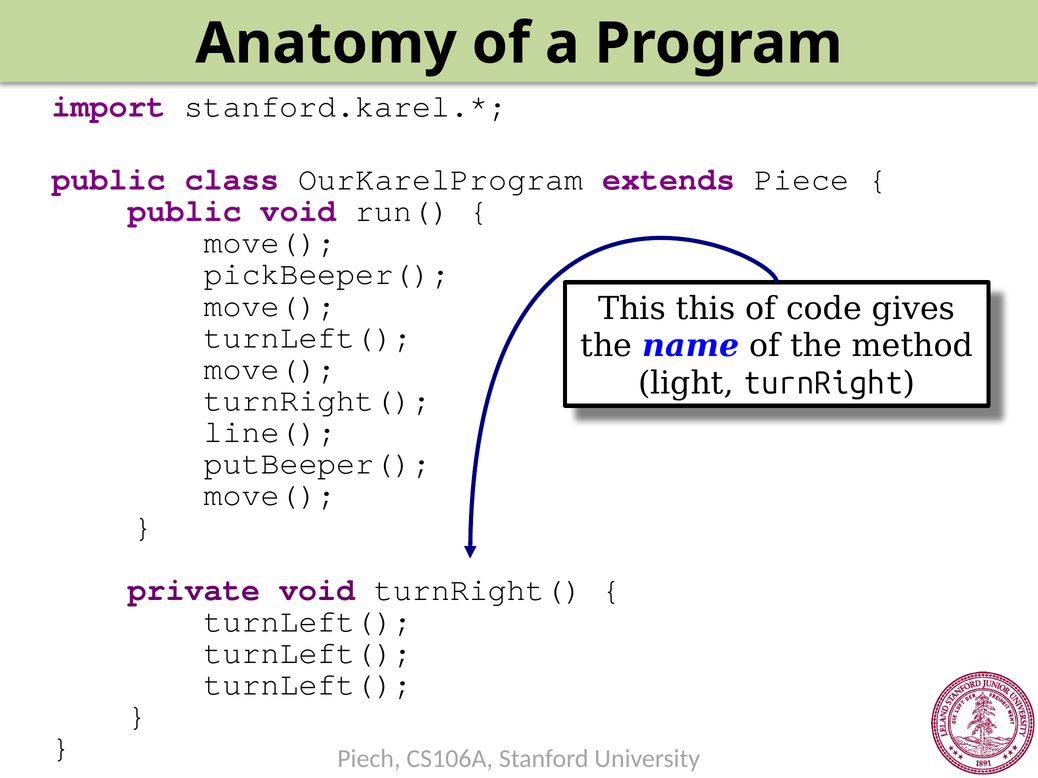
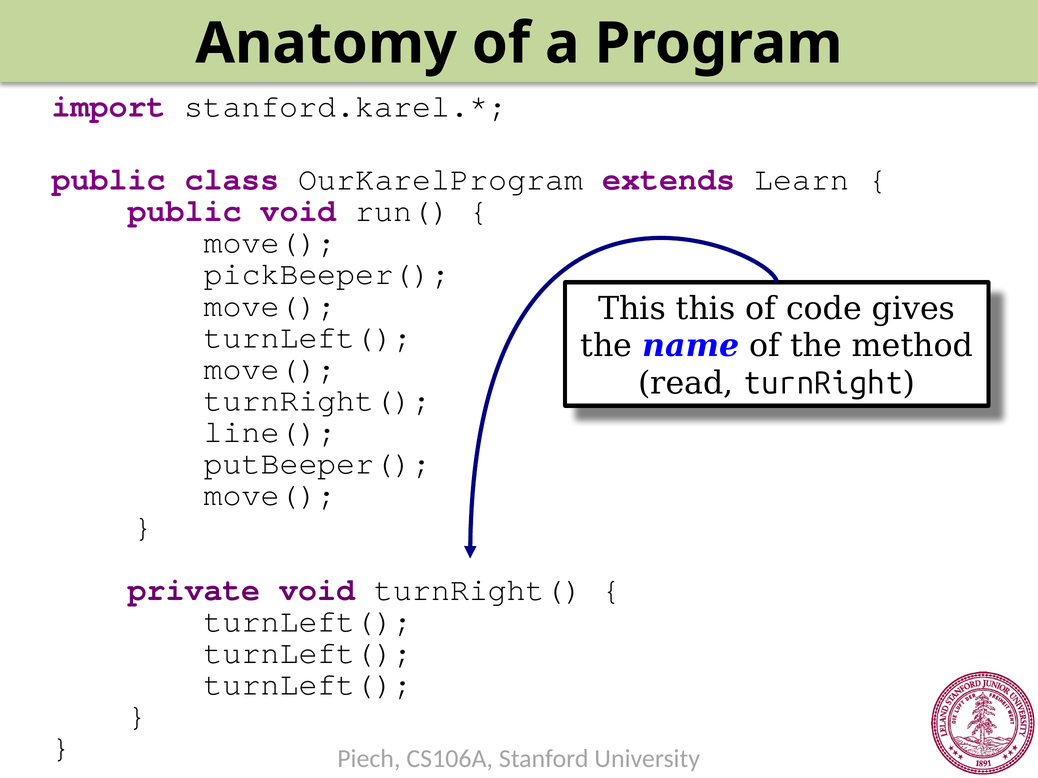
Piece: Piece -> Learn
light: light -> read
